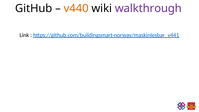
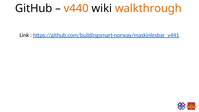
walkthrough colour: purple -> orange
